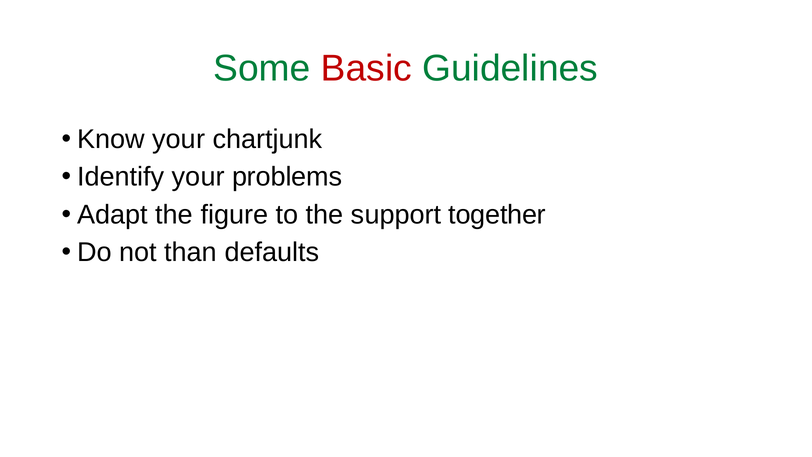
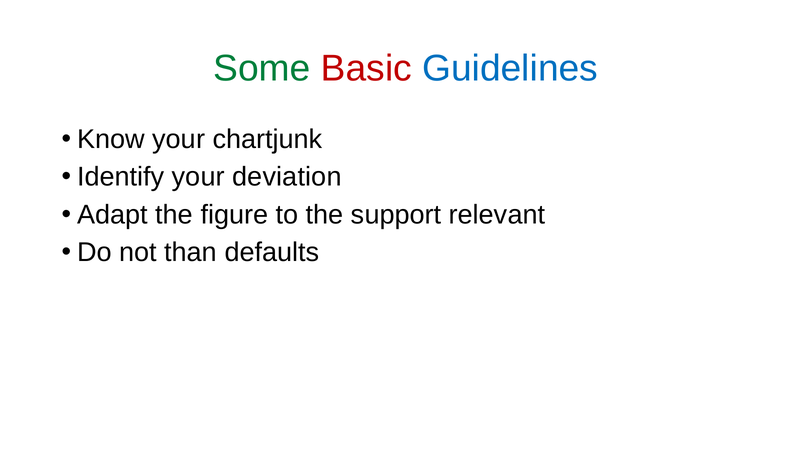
Guidelines colour: green -> blue
problems: problems -> deviation
together: together -> relevant
